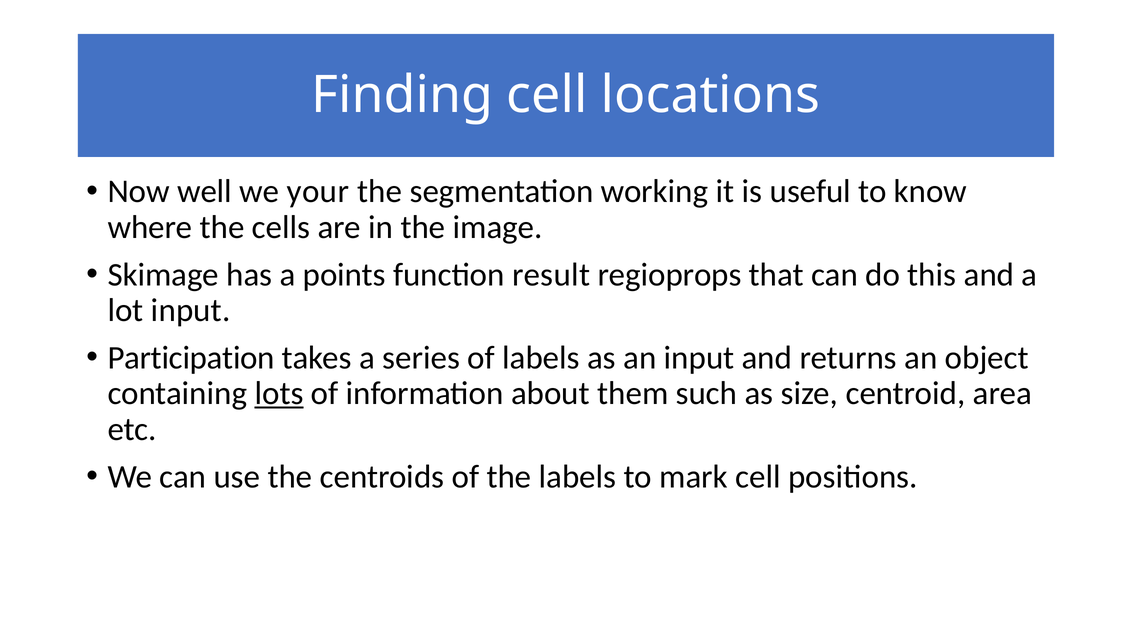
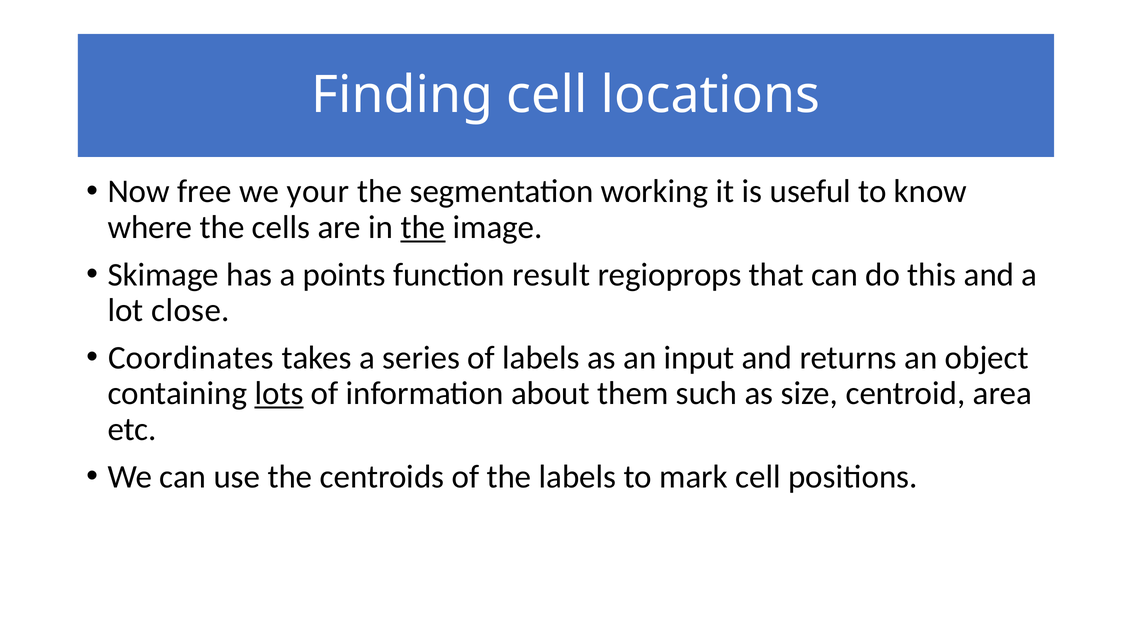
well: well -> free
the at (423, 227) underline: none -> present
lot input: input -> close
Participation: Participation -> Coordinates
